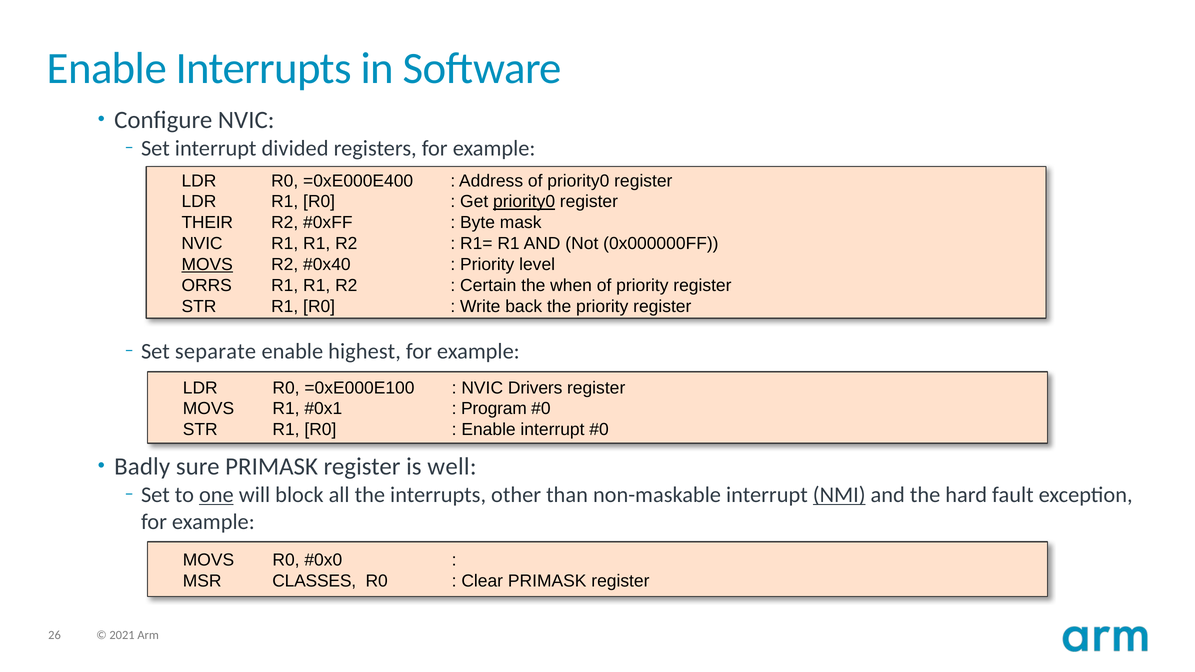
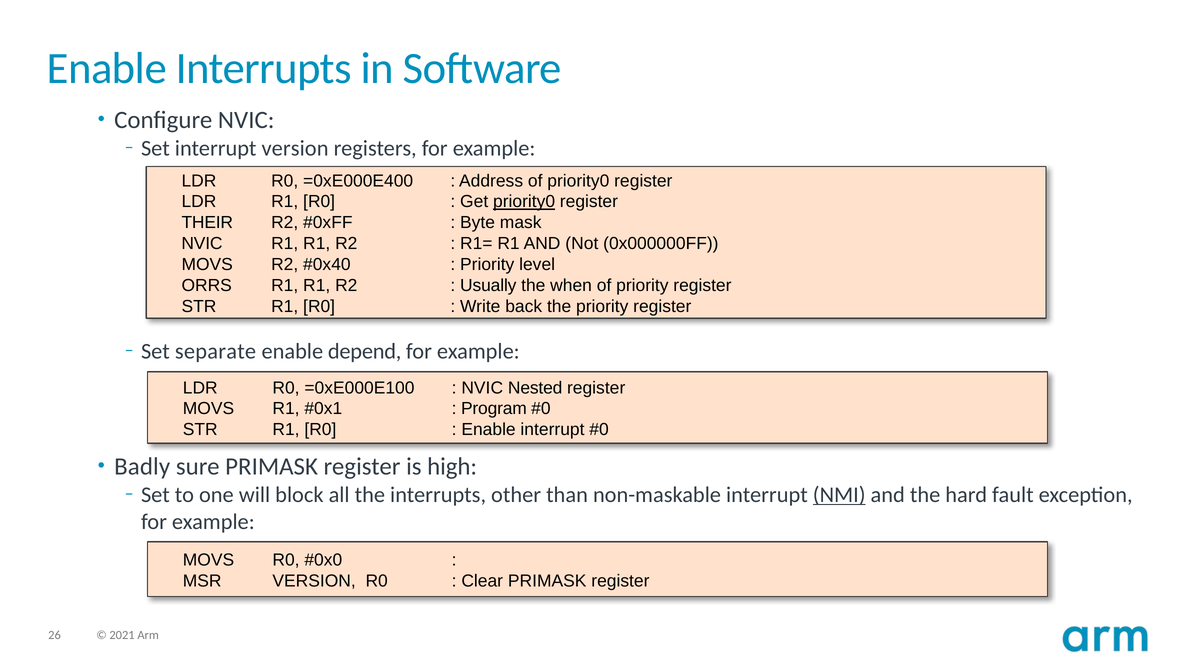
interrupt divided: divided -> version
MOVS at (207, 265) underline: present -> none
Certain: Certain -> Usually
highest: highest -> depend
Drivers: Drivers -> Nested
well: well -> high
one underline: present -> none
MSR CLASSES: CLASSES -> VERSION
